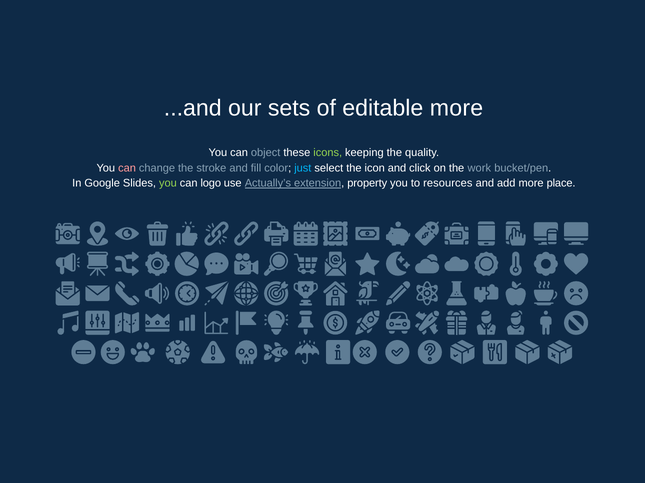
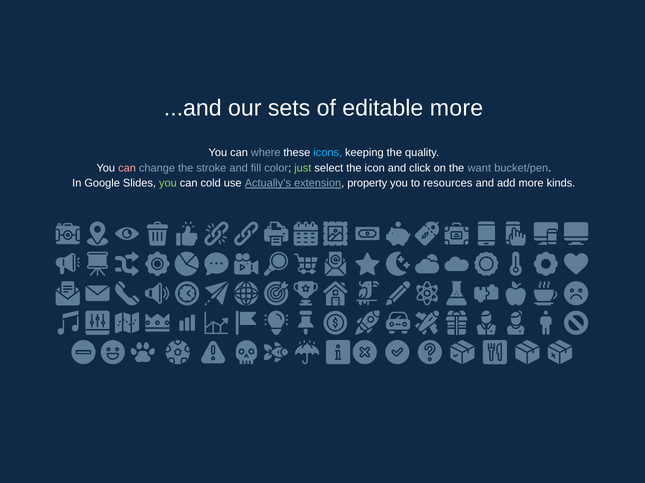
object: object -> where
icons colour: light green -> light blue
just colour: light blue -> light green
work: work -> want
logo: logo -> cold
place: place -> kinds
